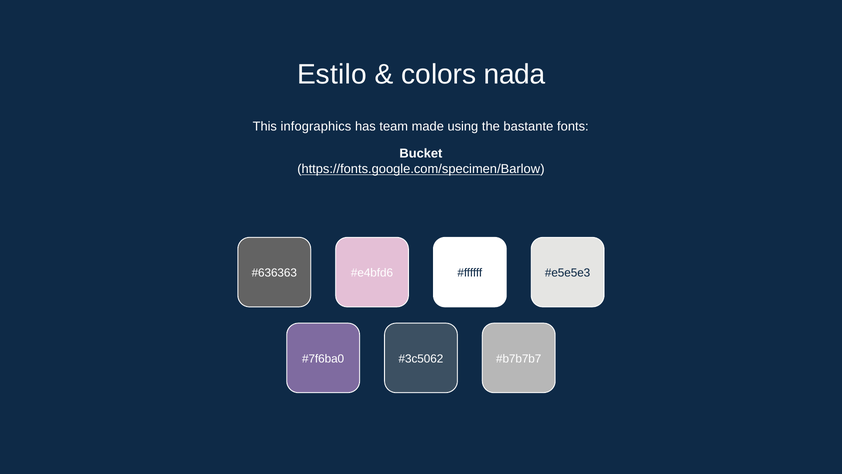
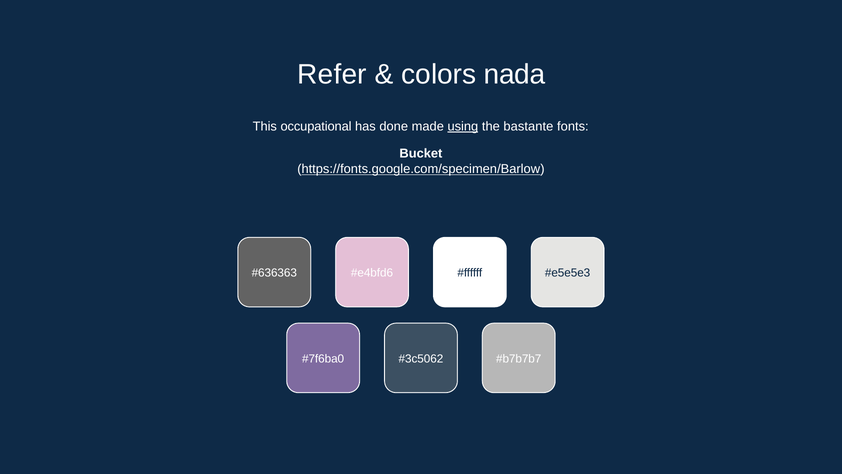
Estilo: Estilo -> Refer
infographics: infographics -> occupational
team: team -> done
using underline: none -> present
